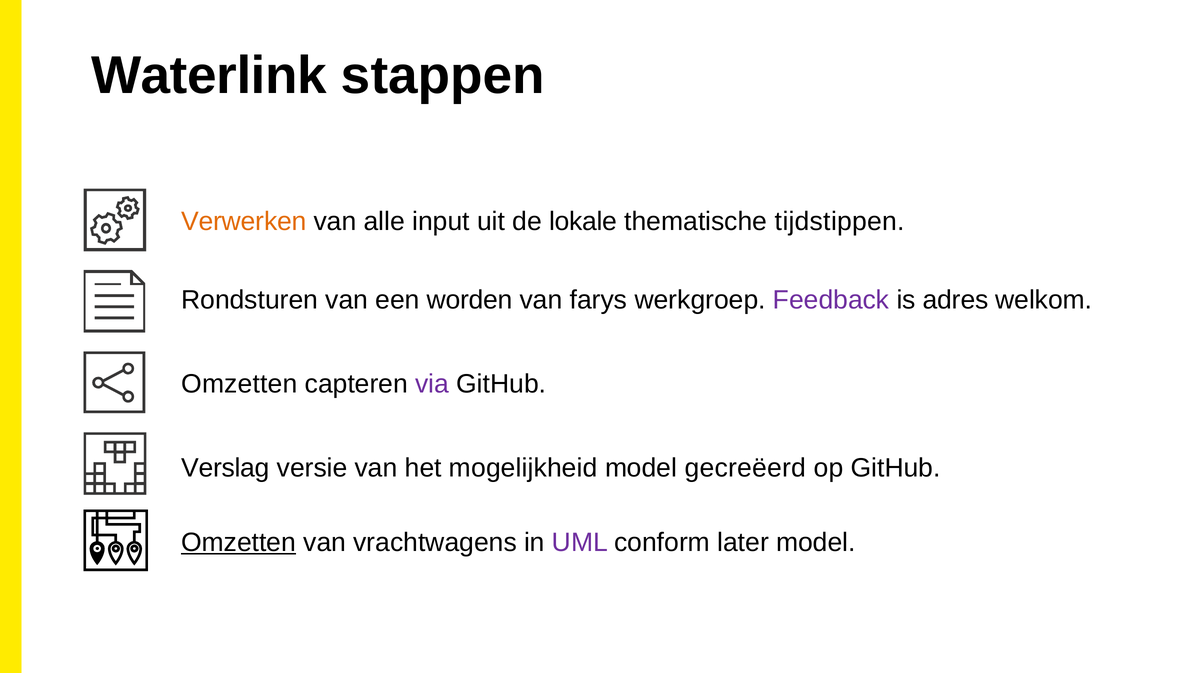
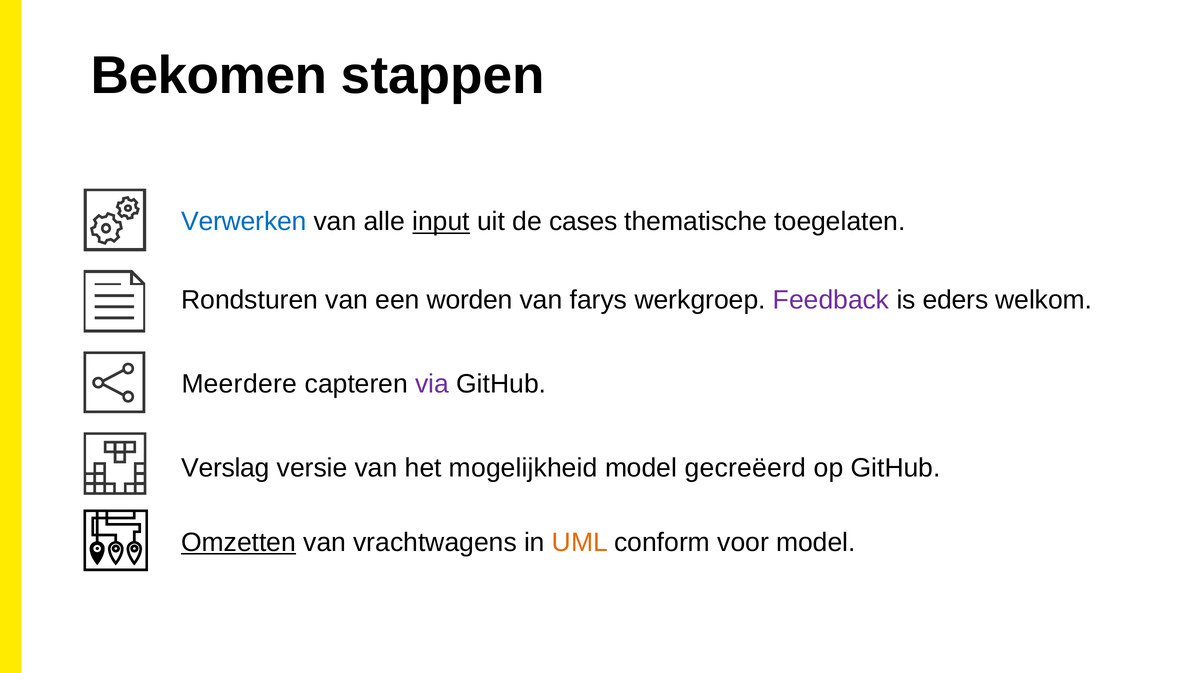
Waterlink: Waterlink -> Bekomen
Verwerken colour: orange -> blue
input underline: none -> present
lokale: lokale -> cases
tijdstippen: tijdstippen -> toegelaten
adres: adres -> eders
Omzetten at (239, 384): Omzetten -> Meerdere
UML colour: purple -> orange
later: later -> voor
